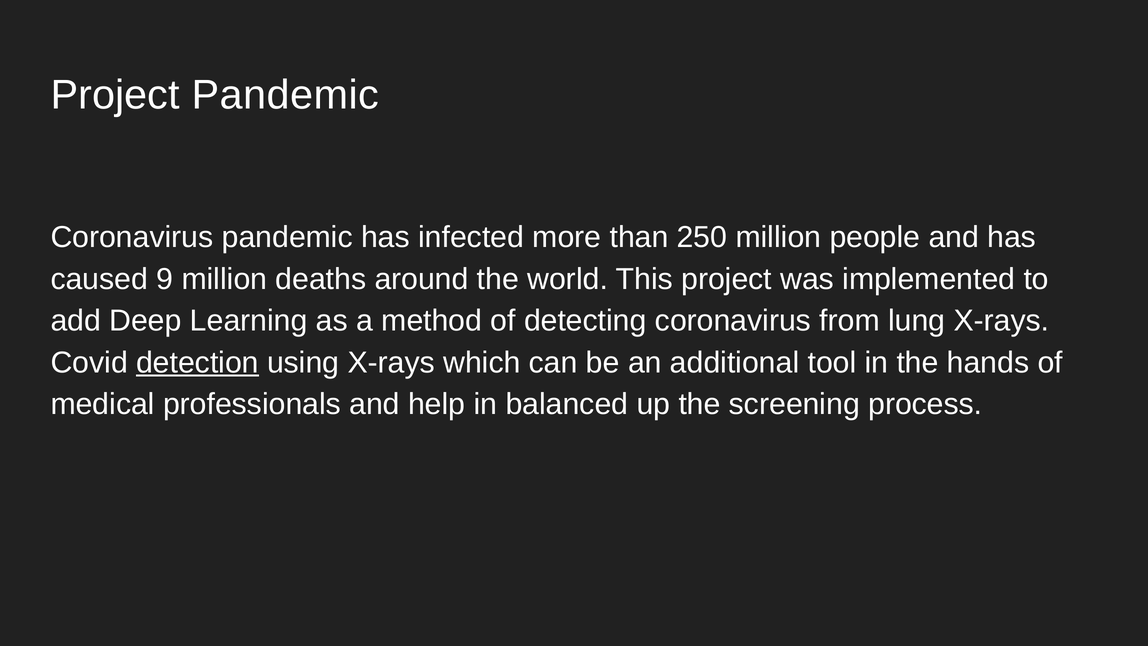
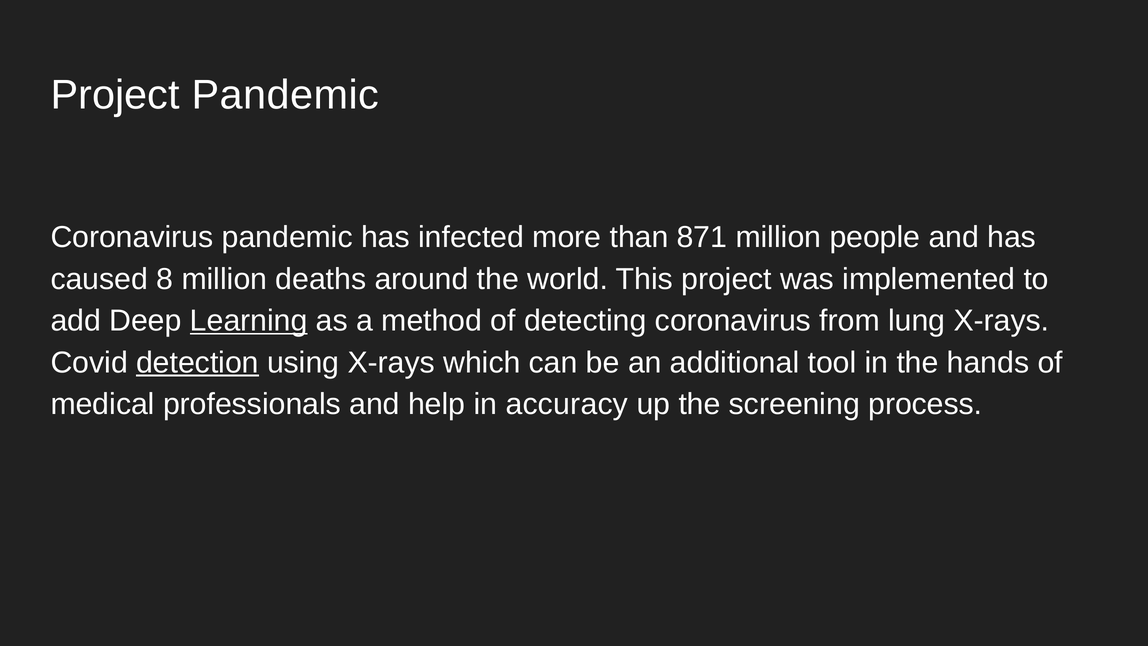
250: 250 -> 871
9: 9 -> 8
Learning underline: none -> present
balanced: balanced -> accuracy
